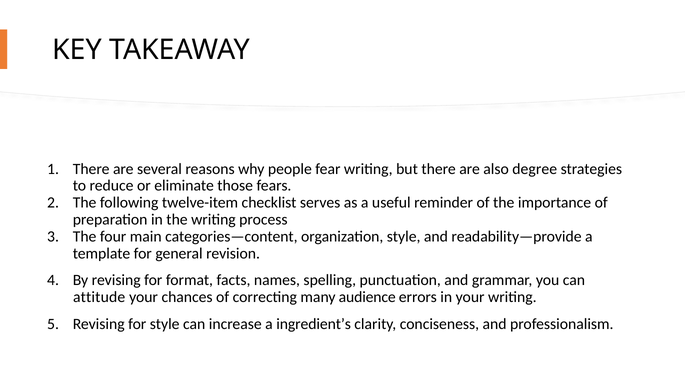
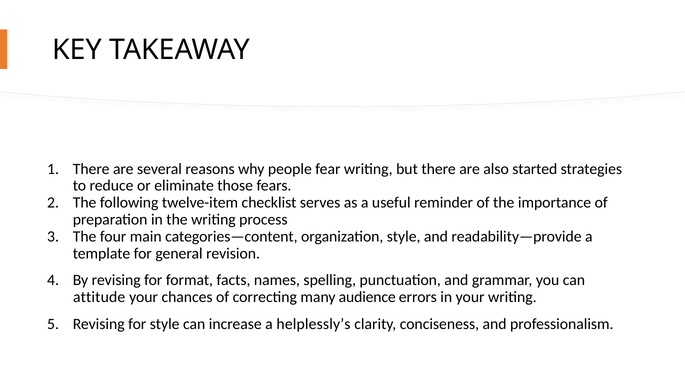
degree: degree -> started
ingredient’s: ingredient’s -> helplessly’s
